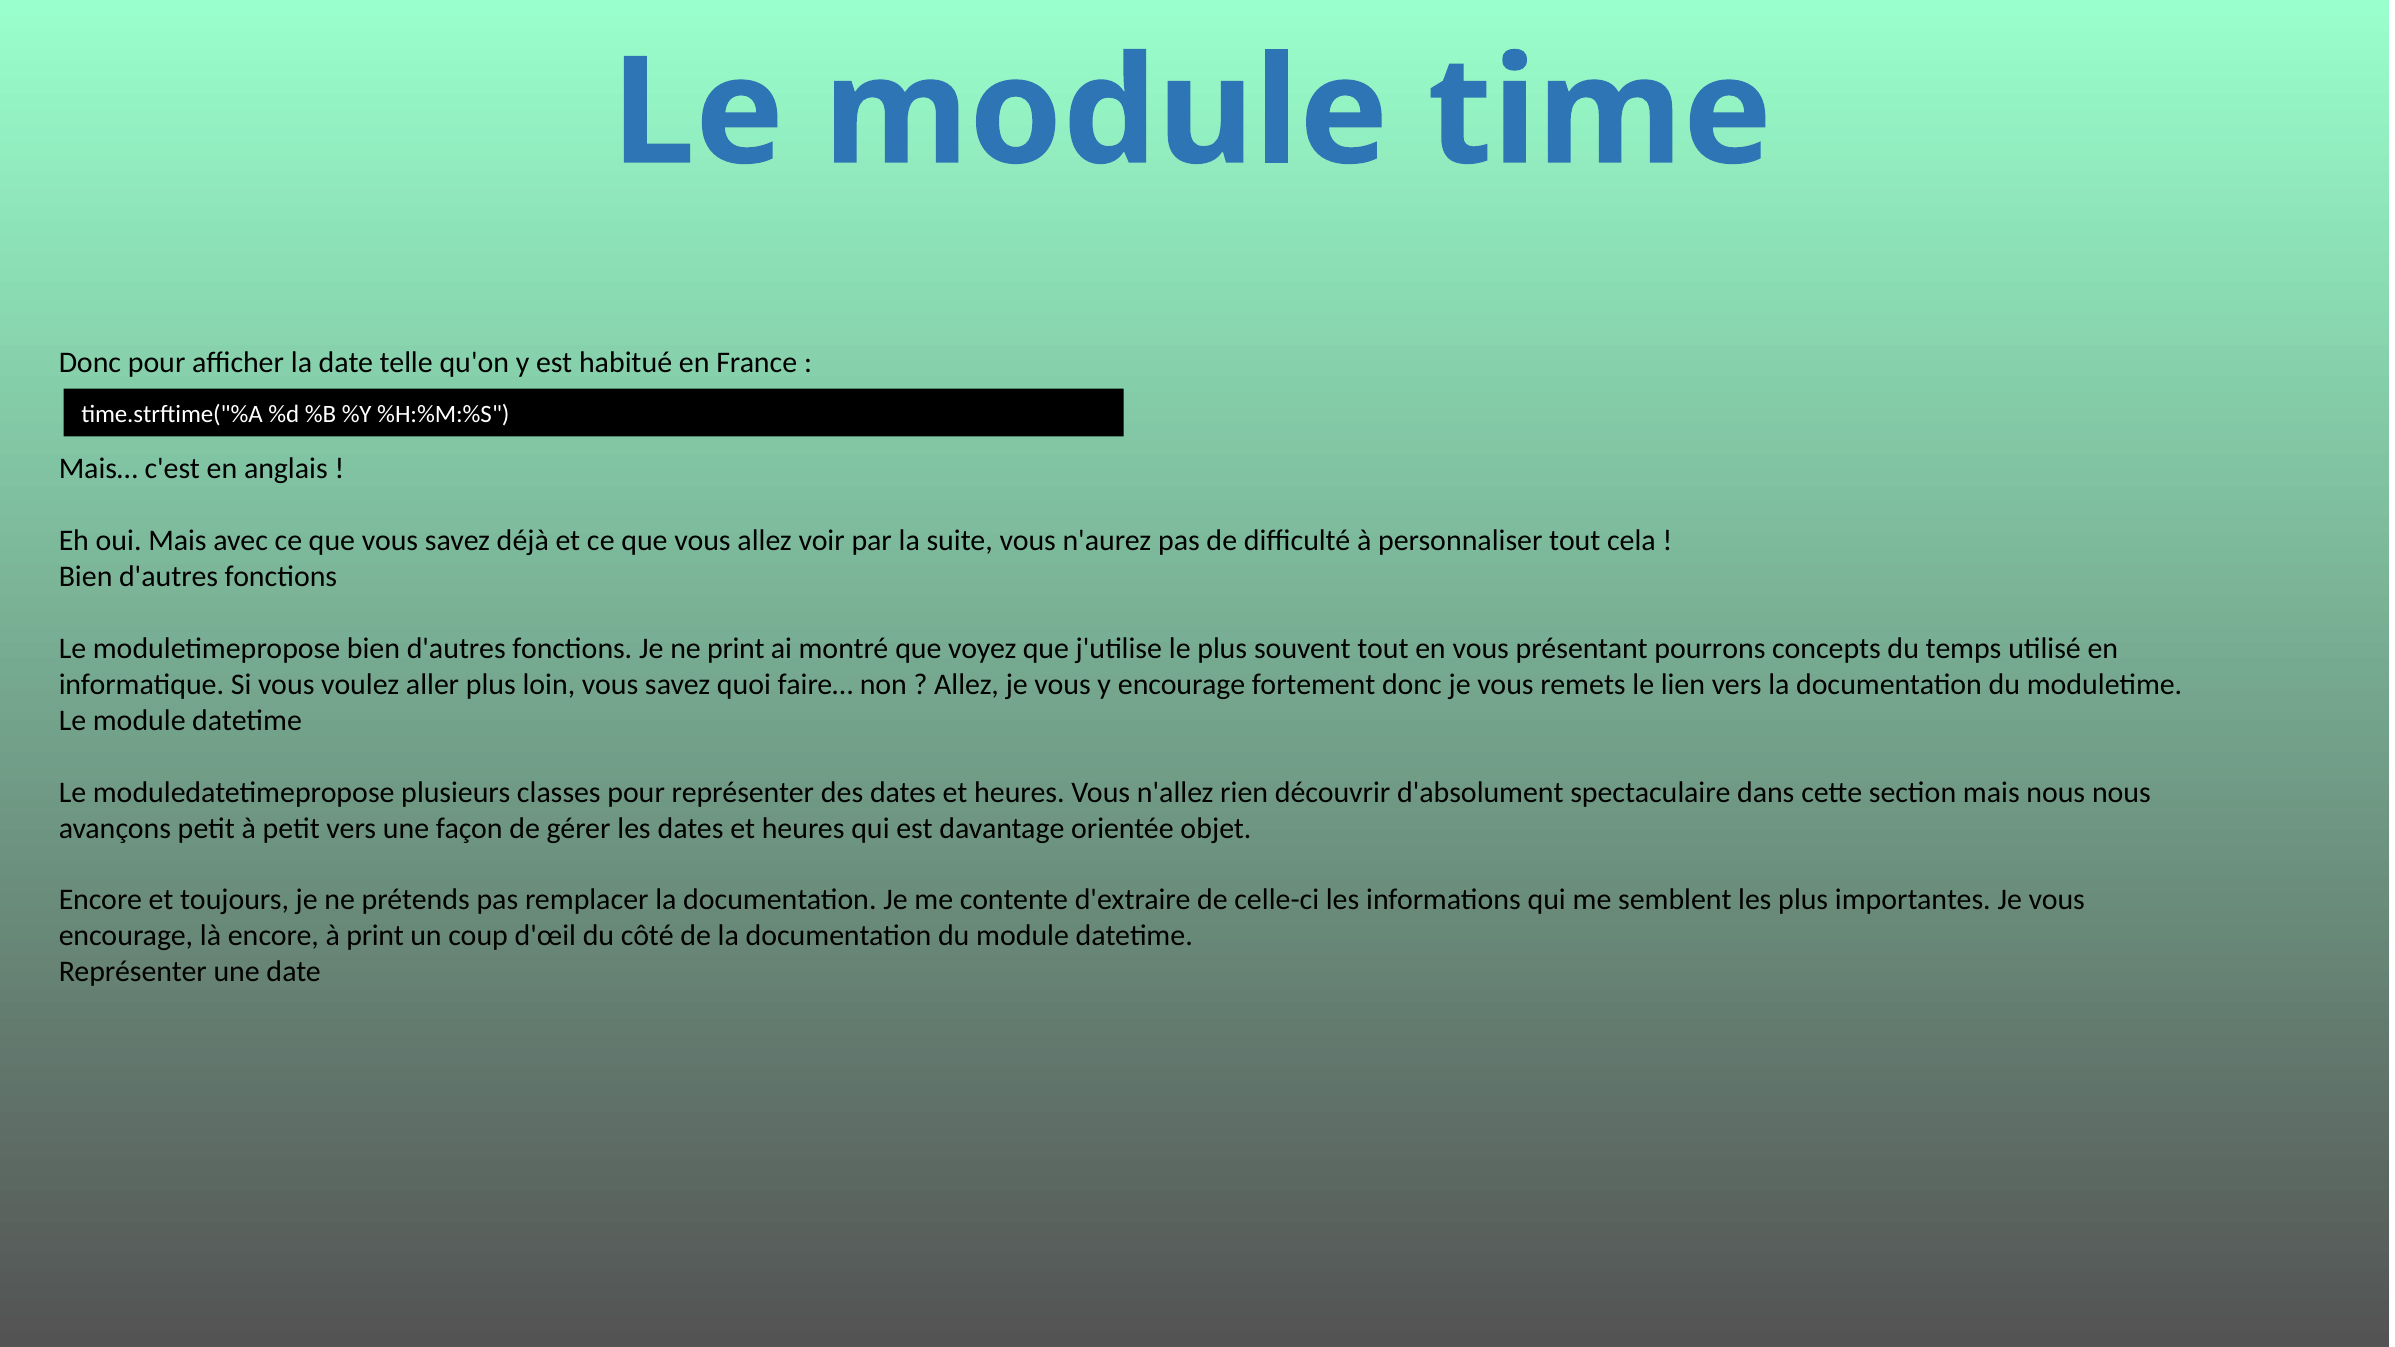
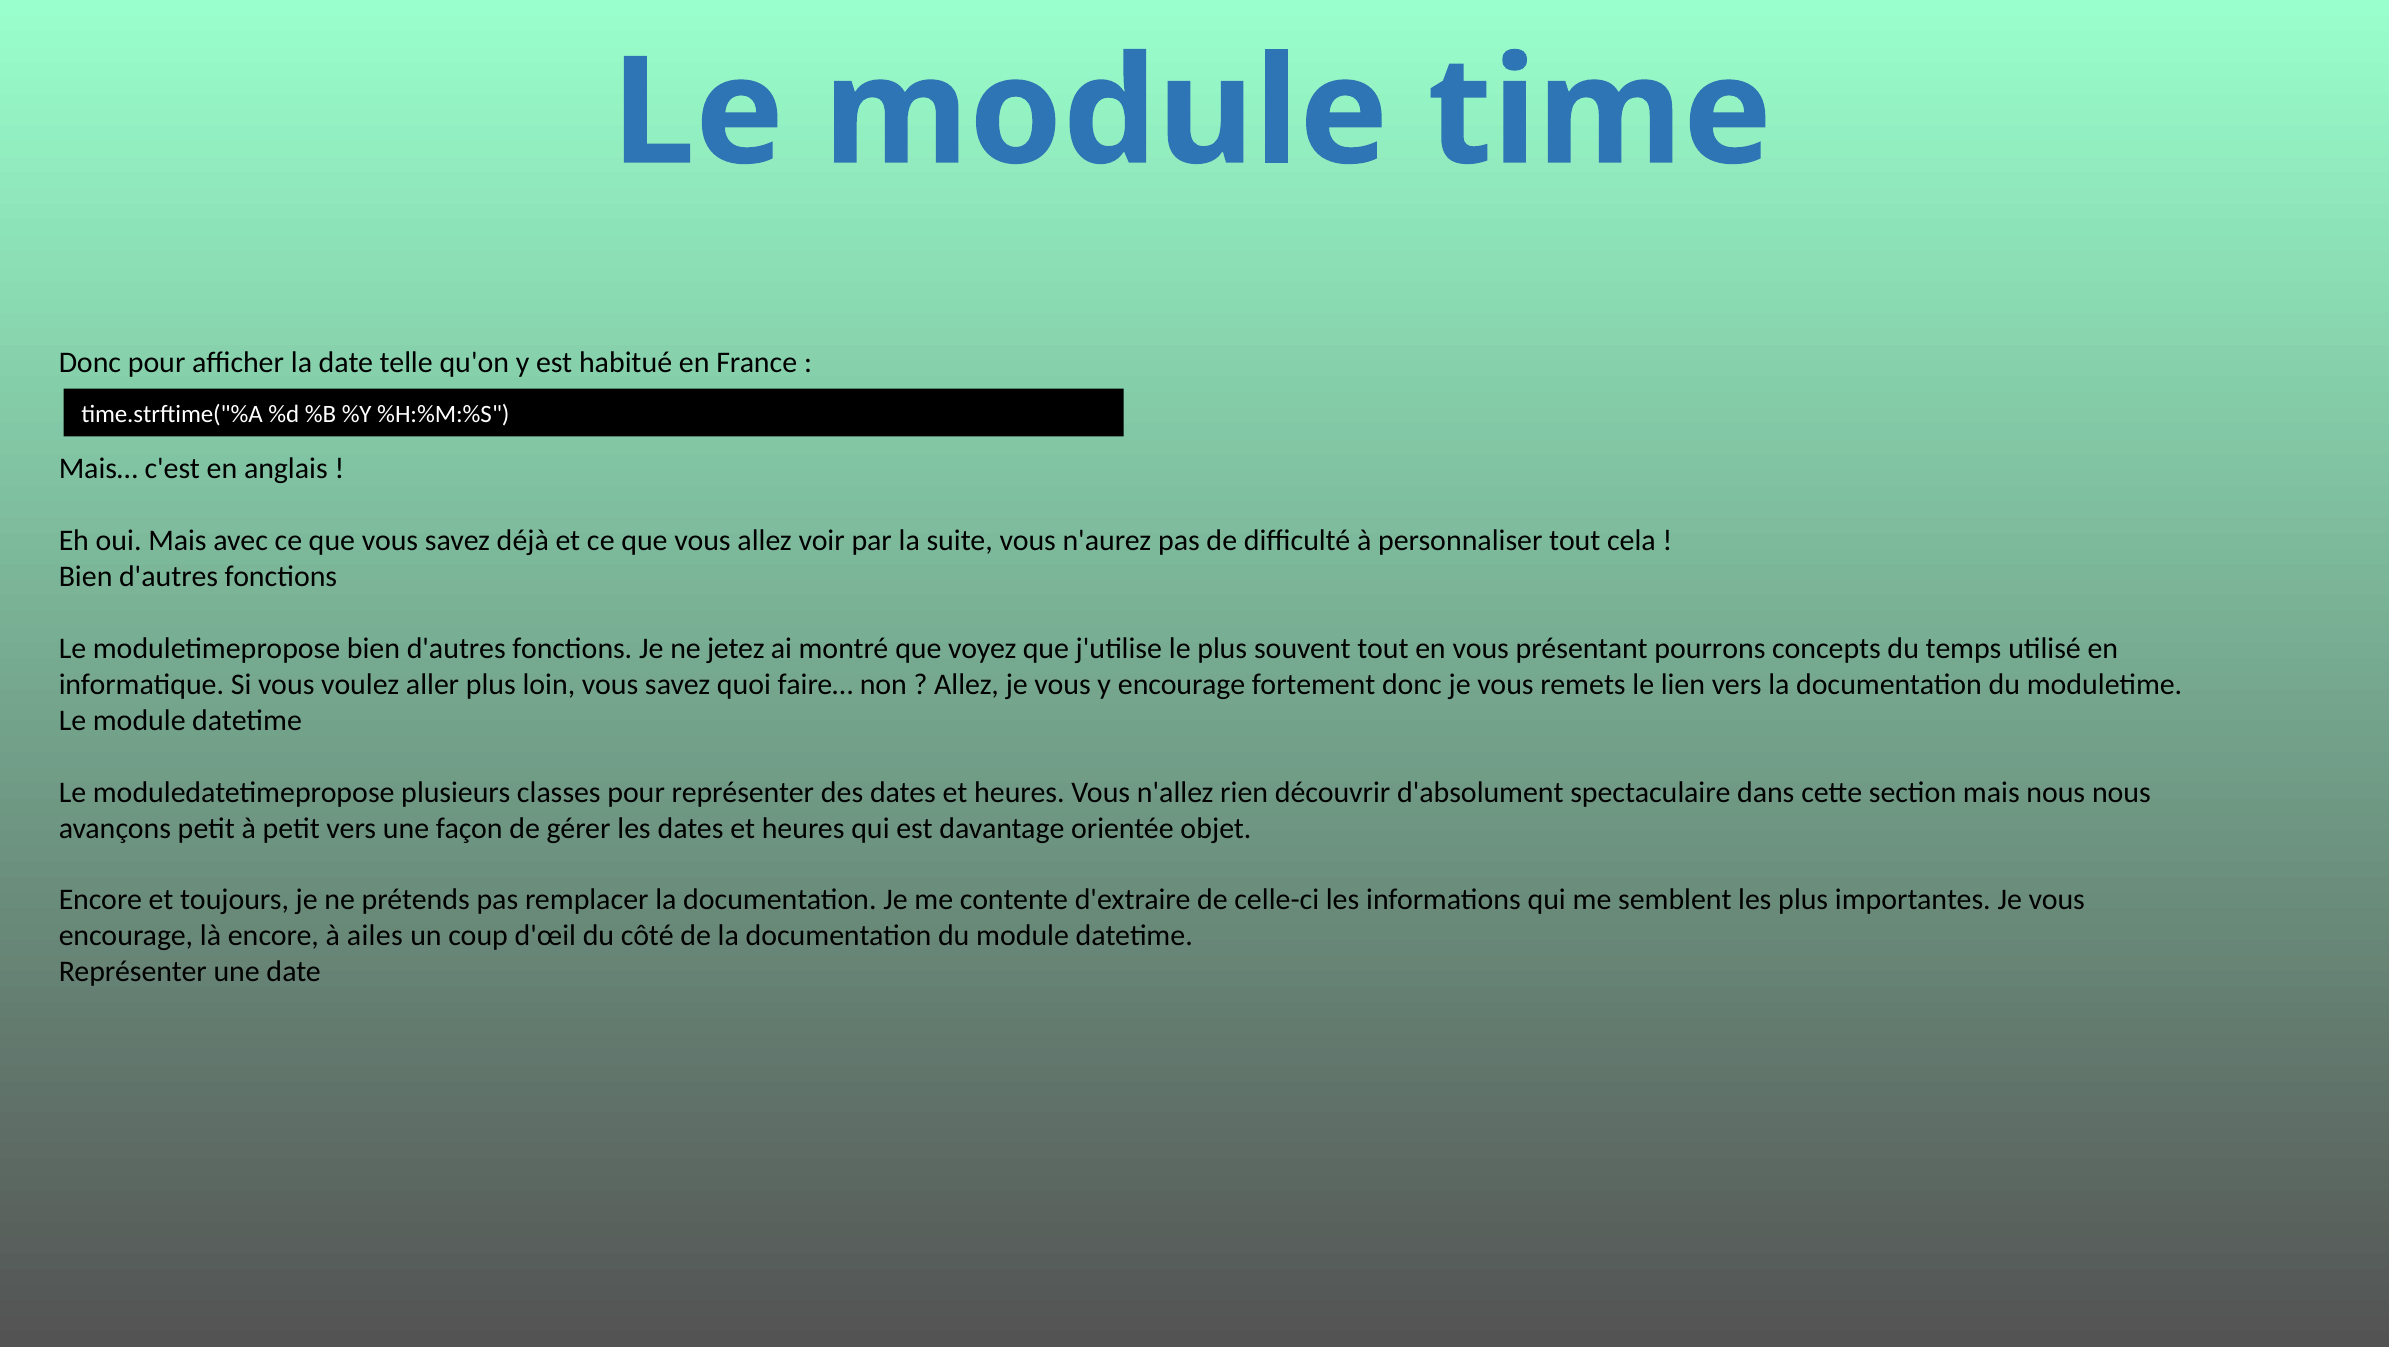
ne print: print -> jetez
à print: print -> ailes
